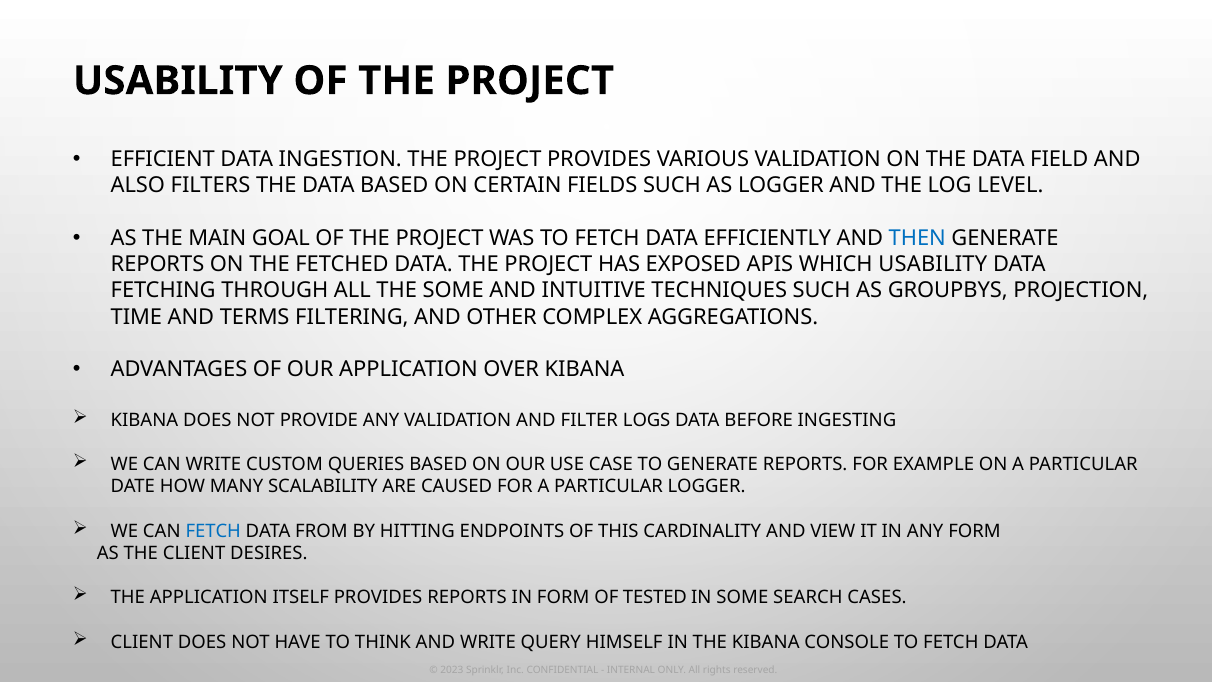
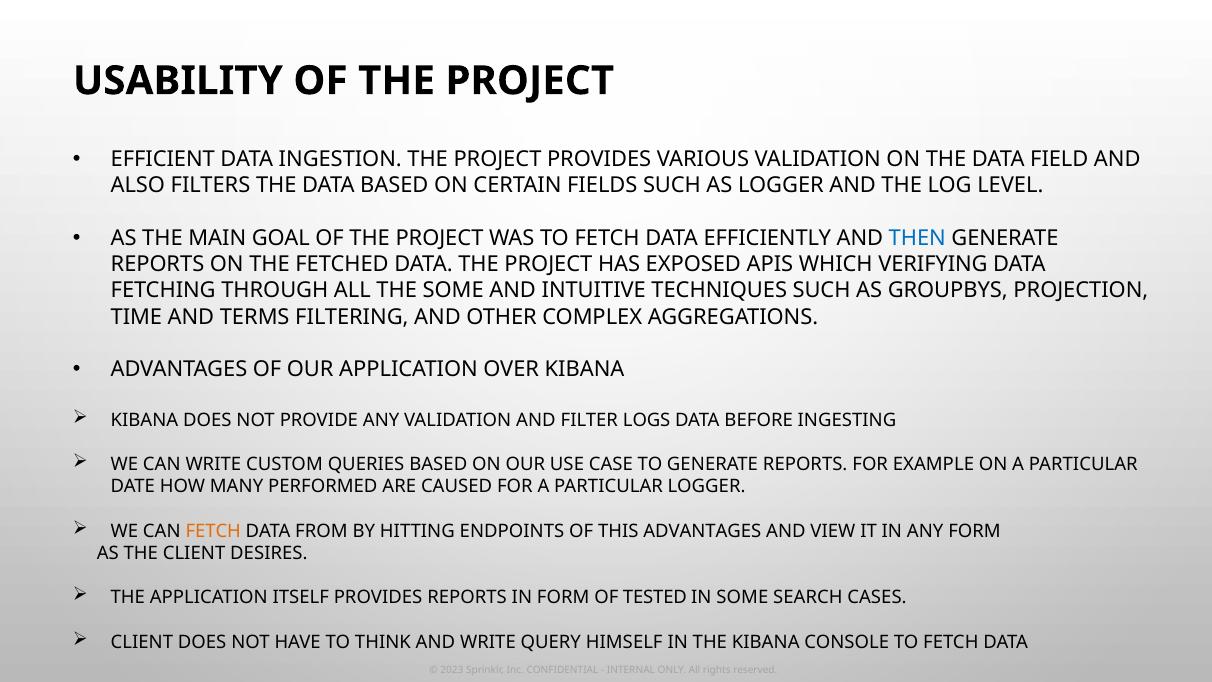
WHICH USABILITY: USABILITY -> VERIFYING
SCALABILITY: SCALABILITY -> PERFORMED
FETCH at (213, 531) colour: blue -> orange
THIS CARDINALITY: CARDINALITY -> ADVANTAGES
